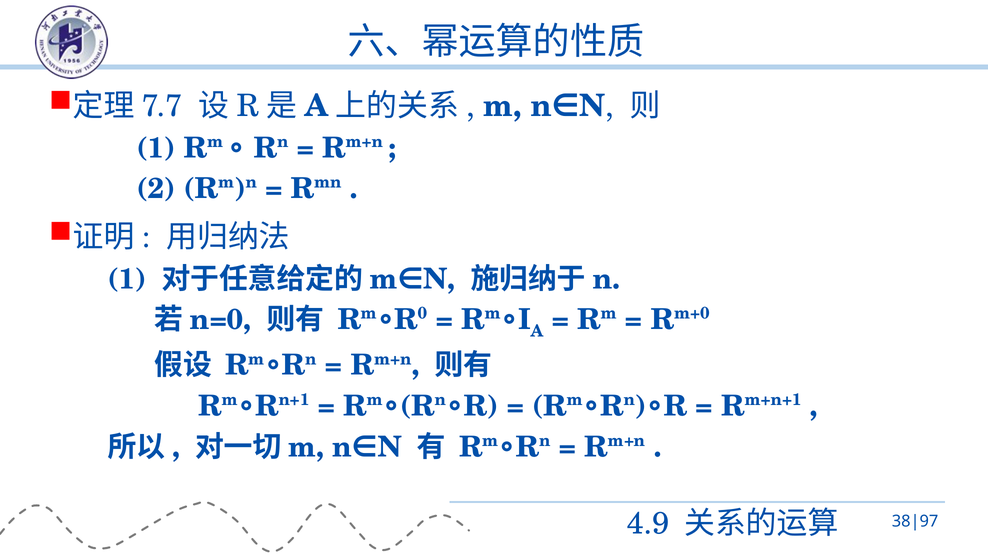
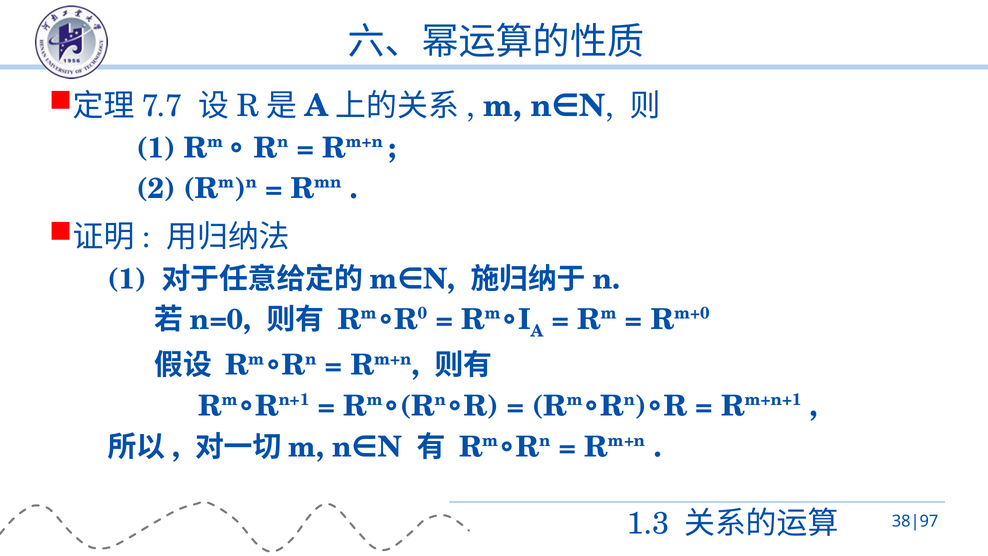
4.9: 4.9 -> 1.3
